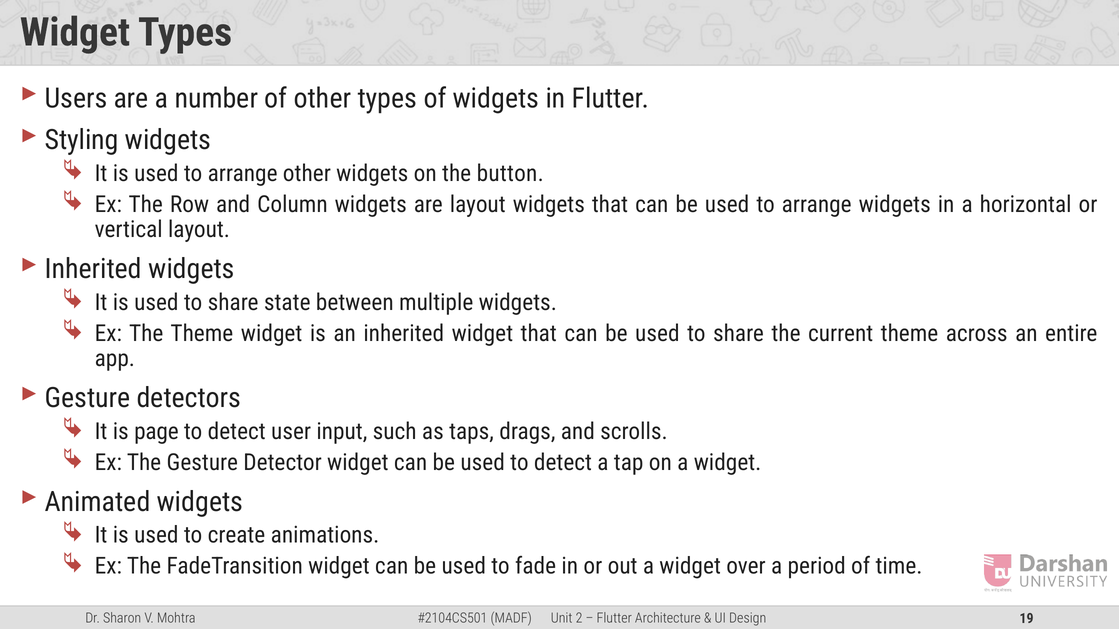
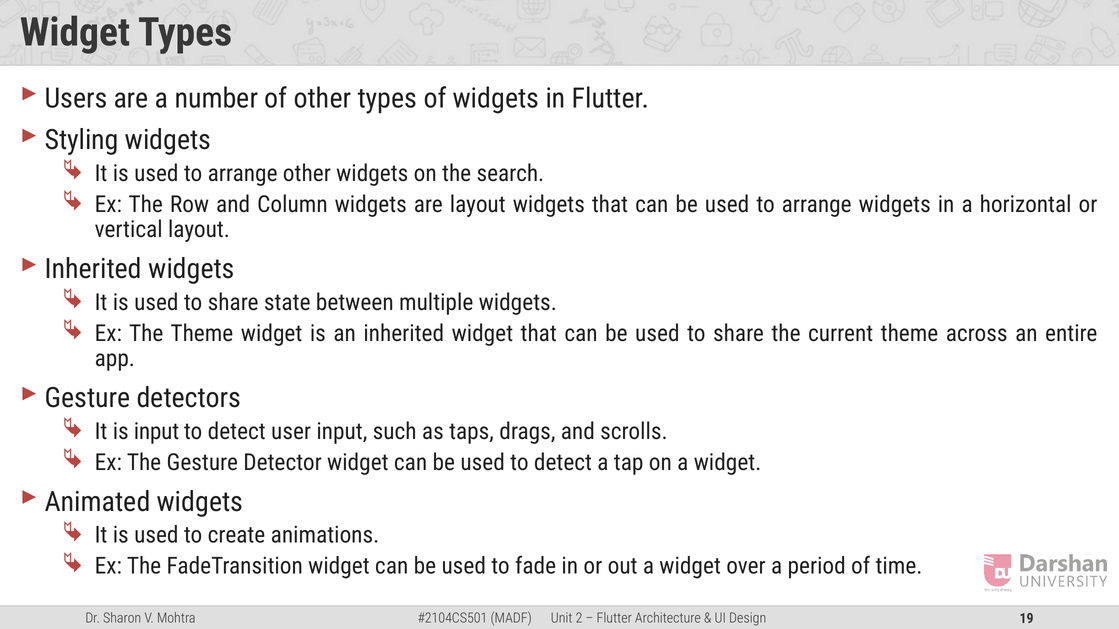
button: button -> search
is page: page -> input
